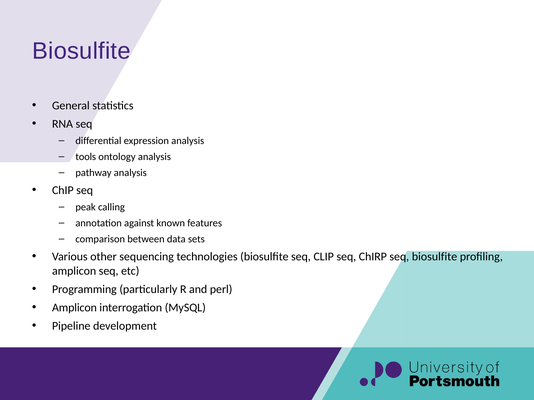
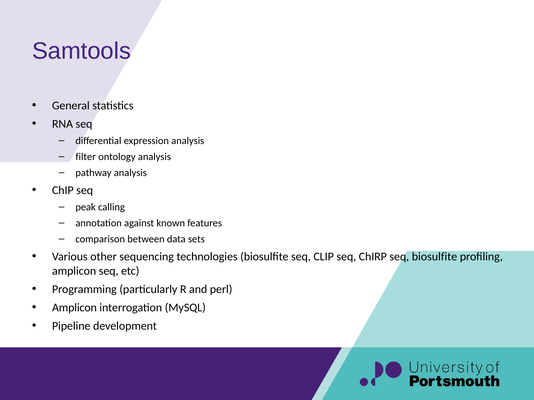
Biosulfite at (81, 51): Biosulfite -> Samtools
tools: tools -> filter
